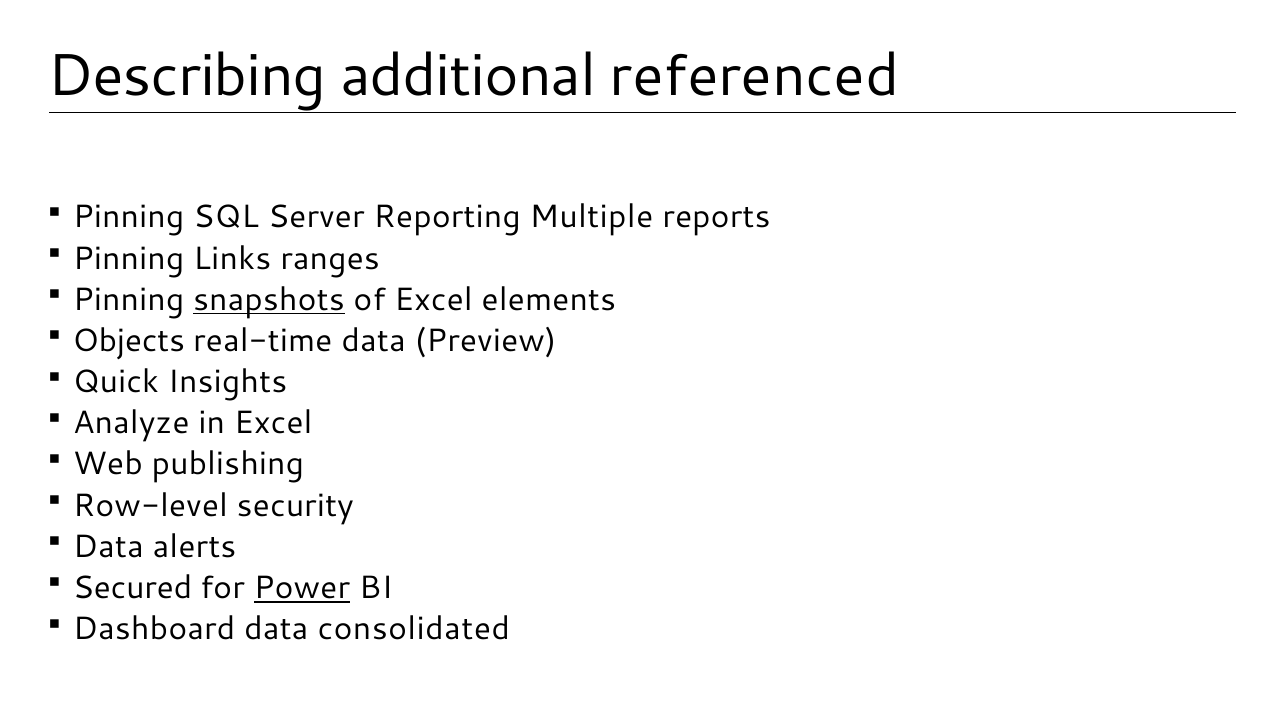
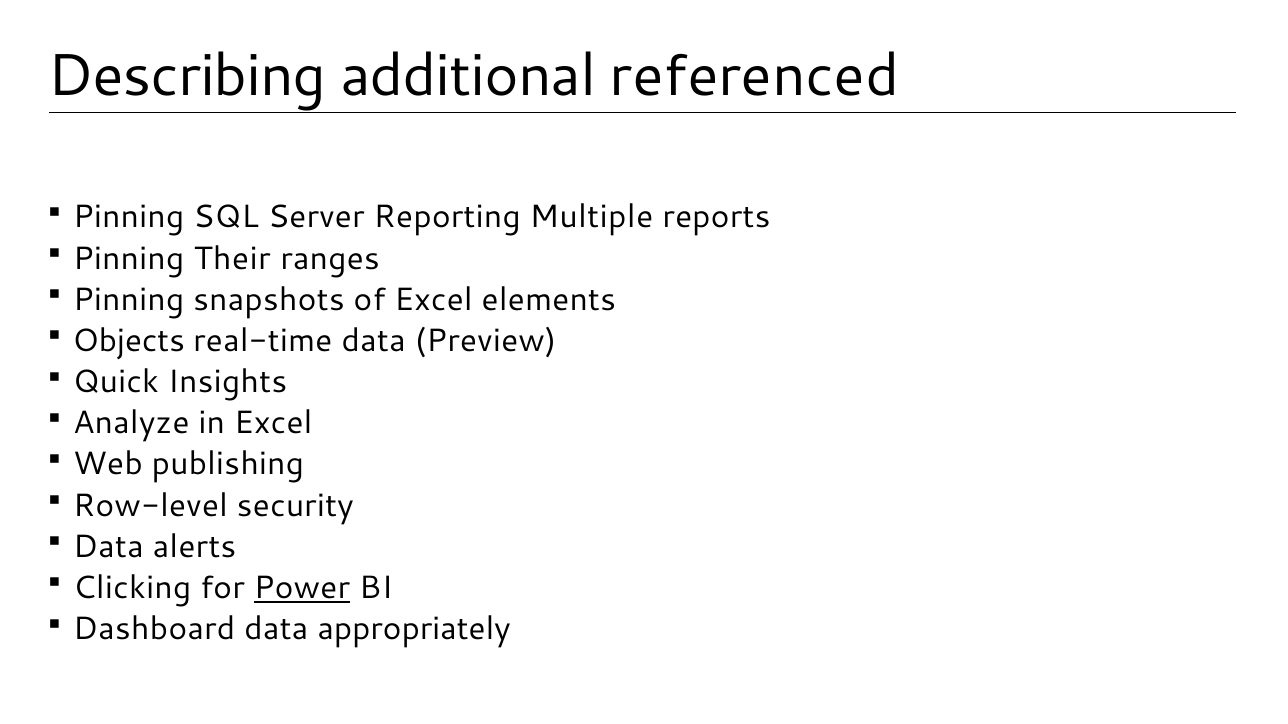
Links: Links -> Their
snapshots underline: present -> none
Secured: Secured -> Clicking
consolidated: consolidated -> appropriately
